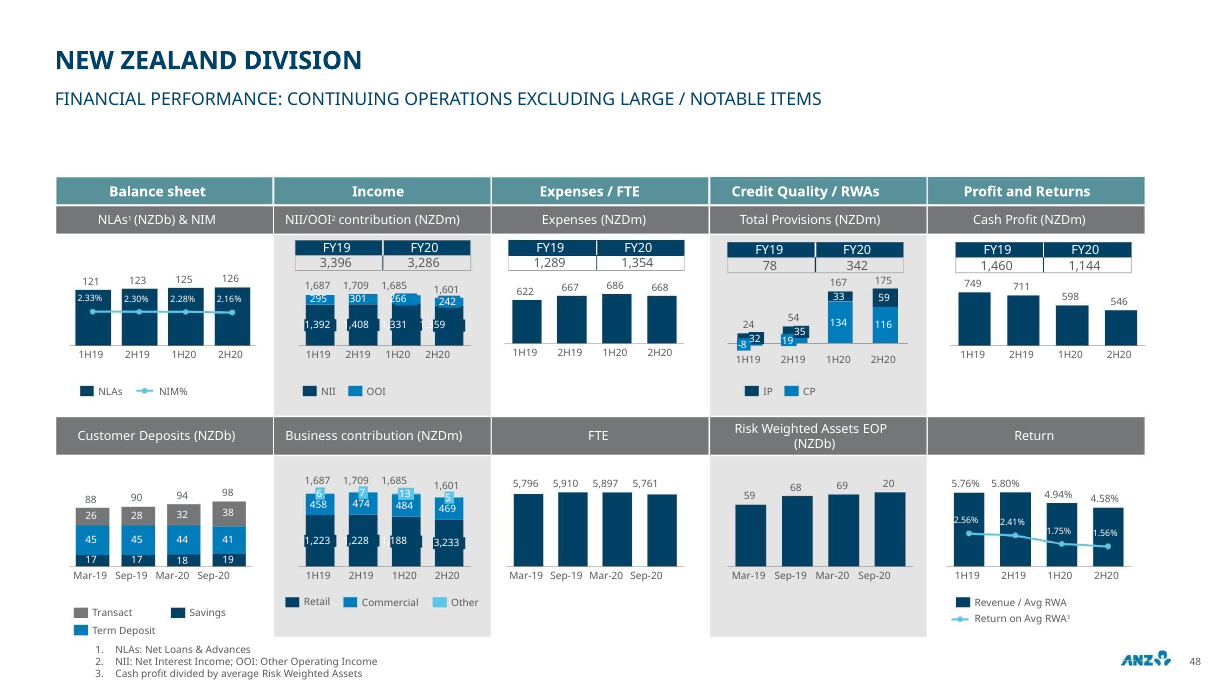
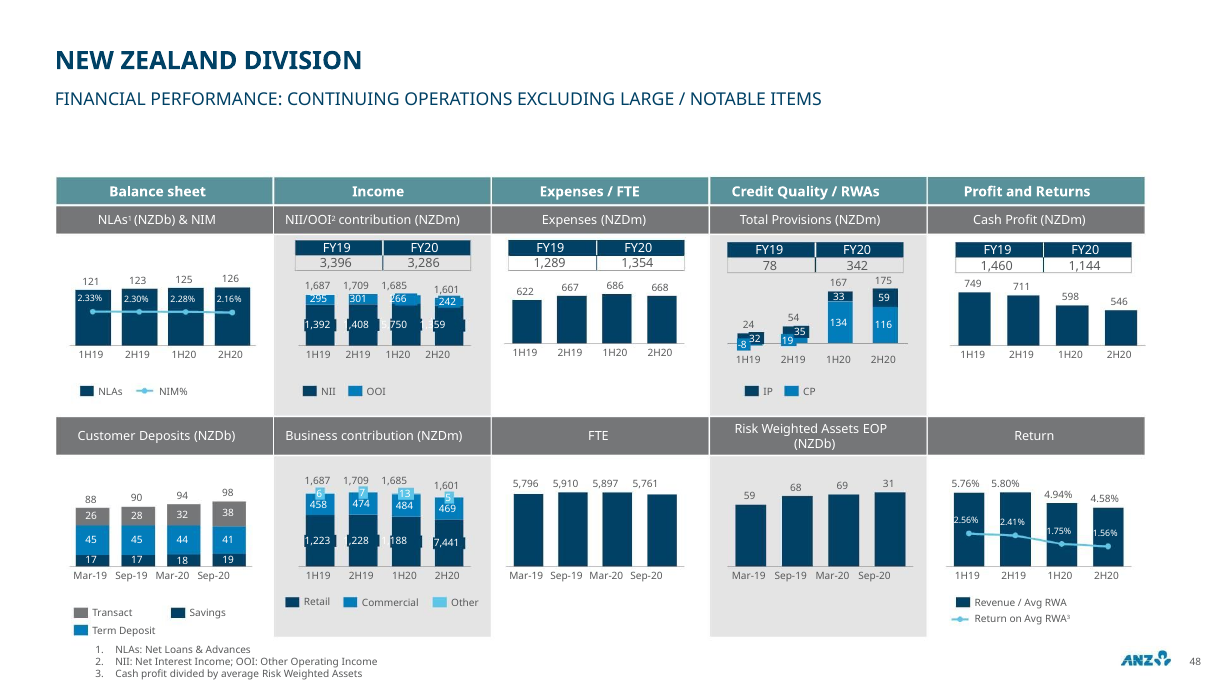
1,331: 1,331 -> 5,750
20: 20 -> 31
3,233: 3,233 -> 7,441
